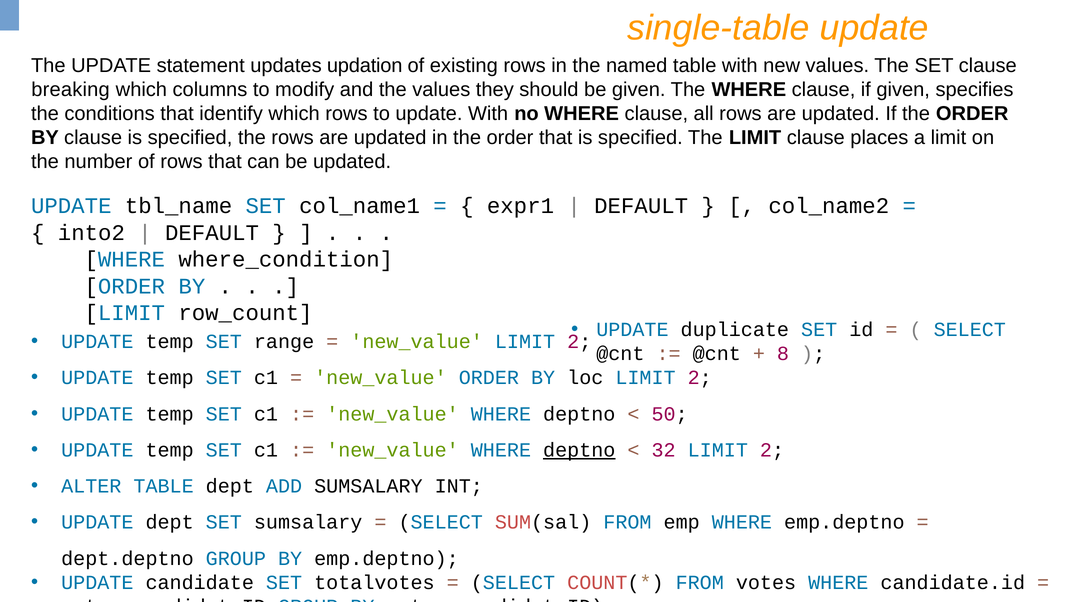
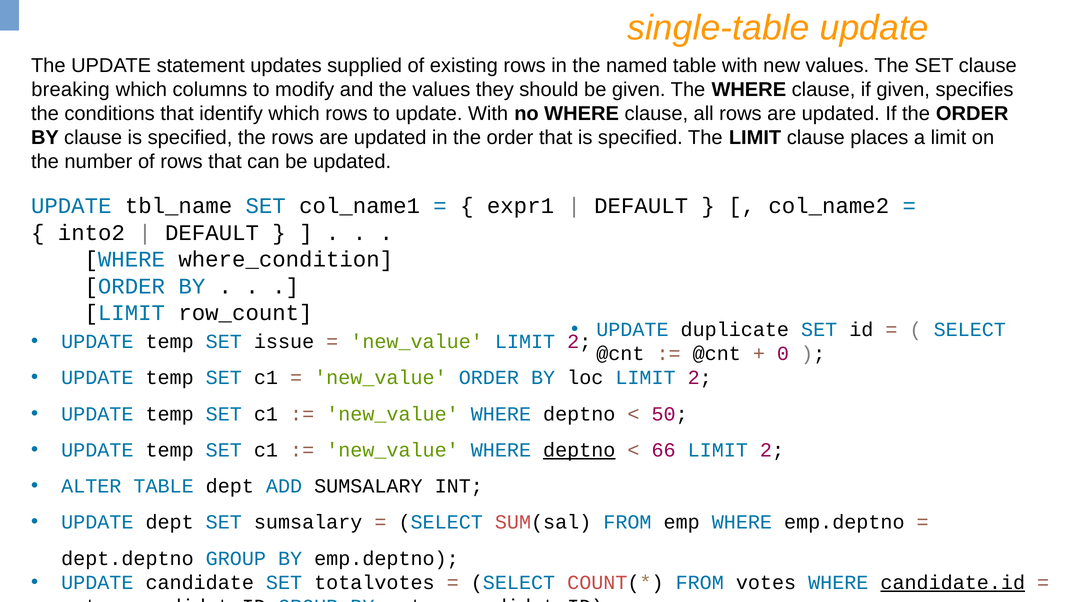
updation: updation -> supplied
range: range -> issue
8: 8 -> 0
32: 32 -> 66
candidate.id underline: none -> present
